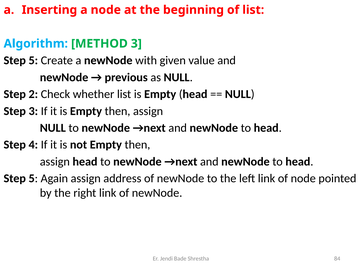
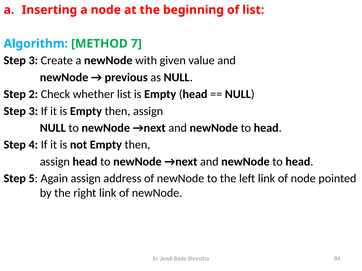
METHOD 3: 3 -> 7
5 at (33, 61): 5 -> 3
